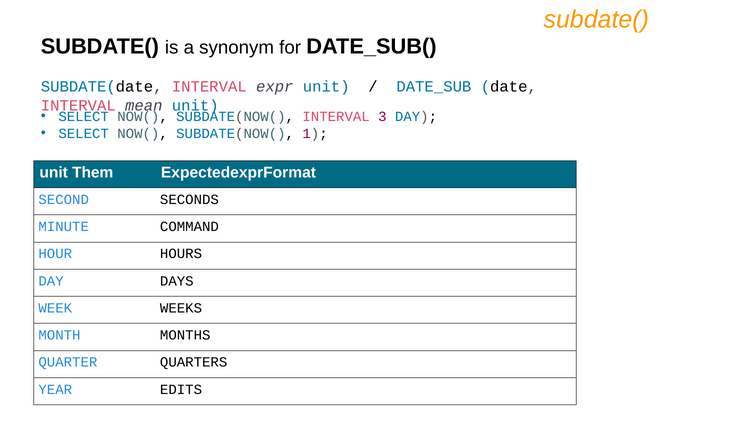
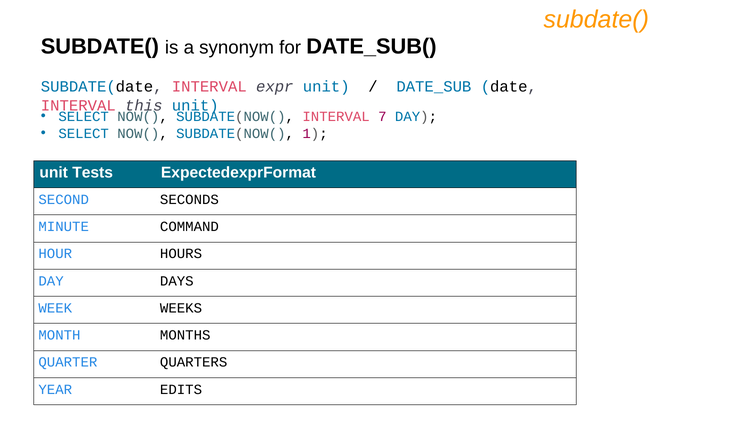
mean: mean -> this
3: 3 -> 7
Them: Them -> Tests
